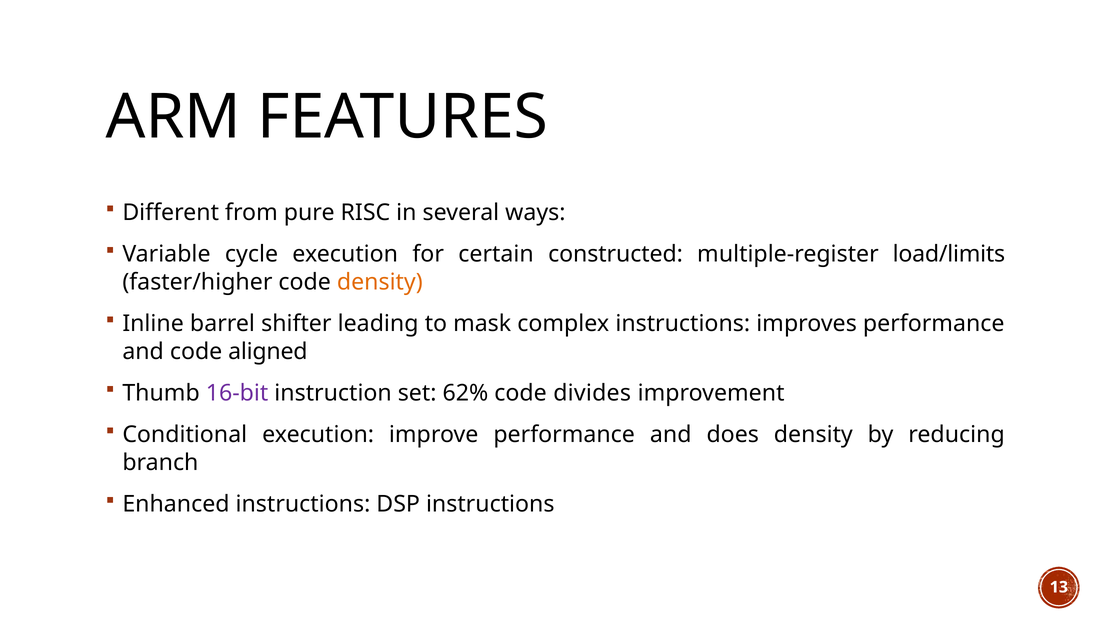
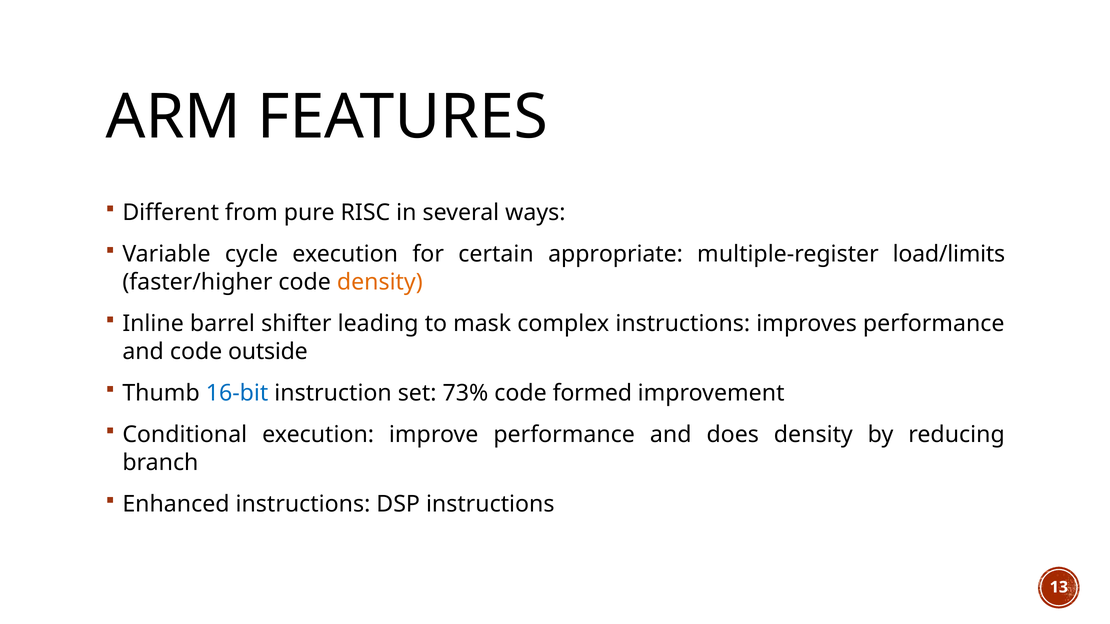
constructed: constructed -> appropriate
aligned: aligned -> outside
16-bit colour: purple -> blue
62%: 62% -> 73%
divides: divides -> formed
